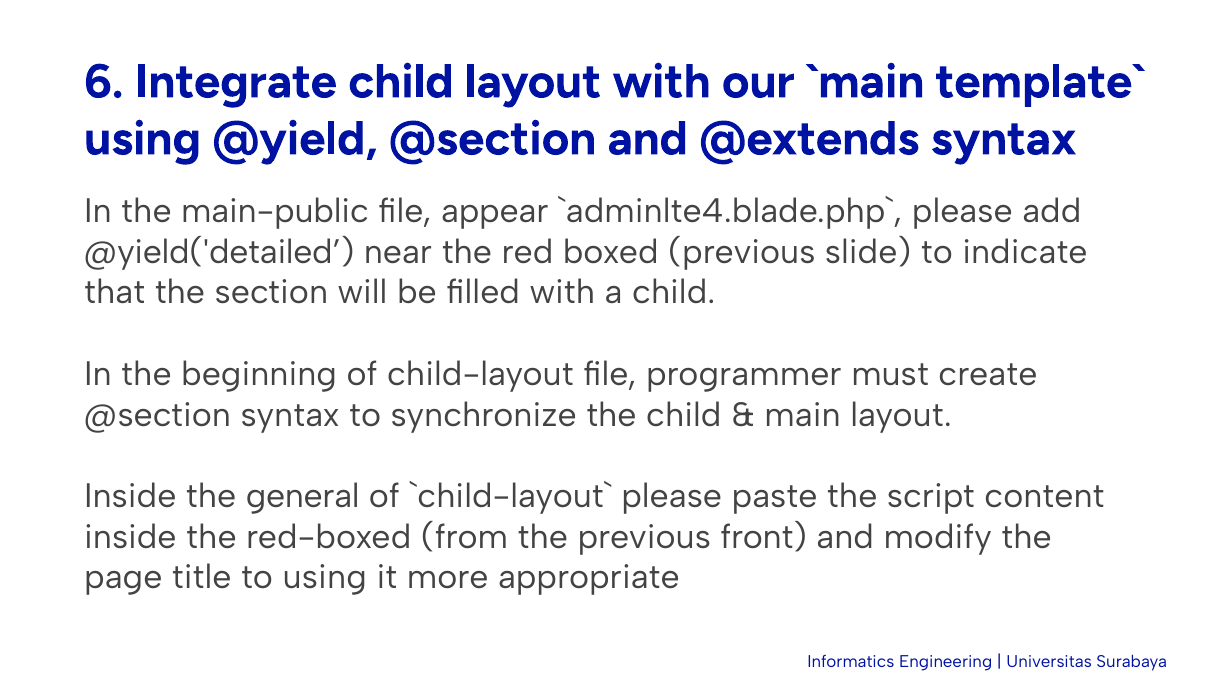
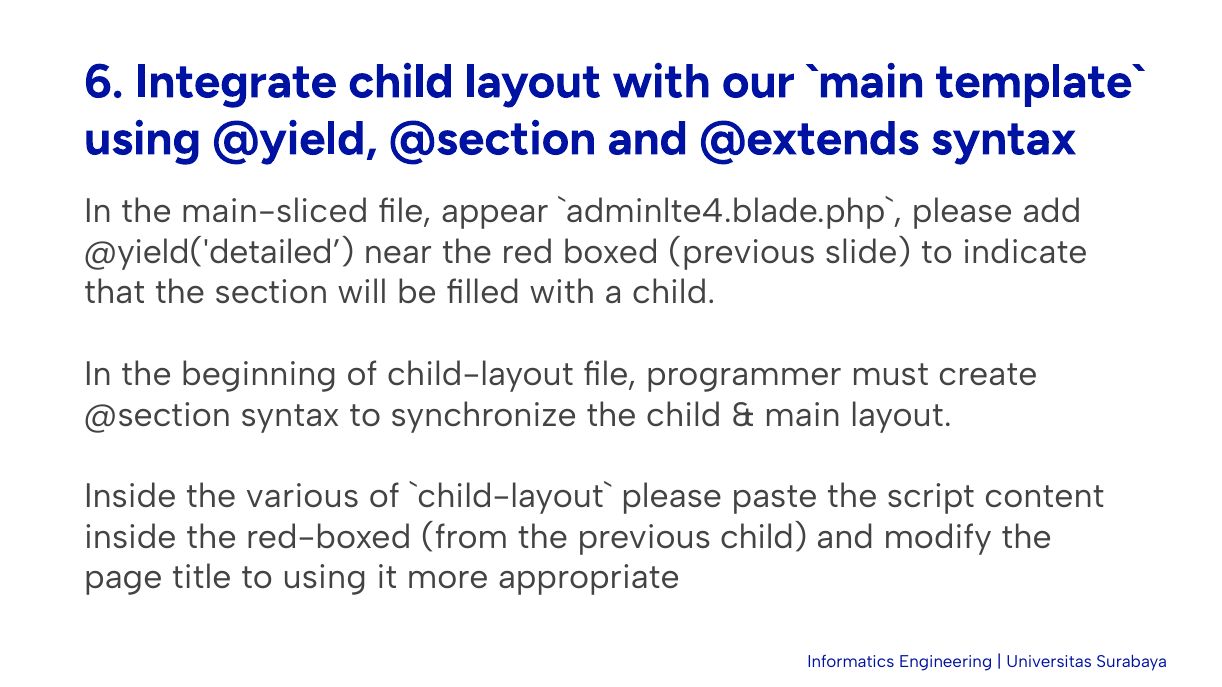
main-public: main-public -> main-sliced
general: general -> various
previous front: front -> child
